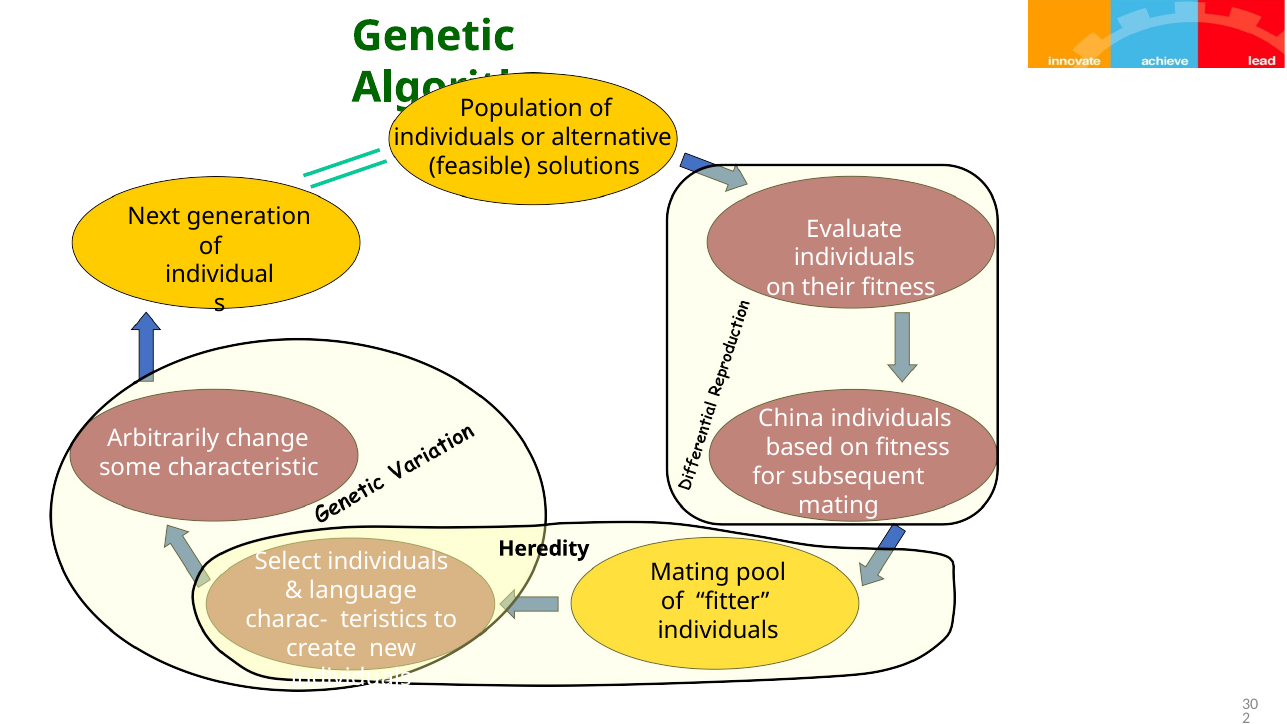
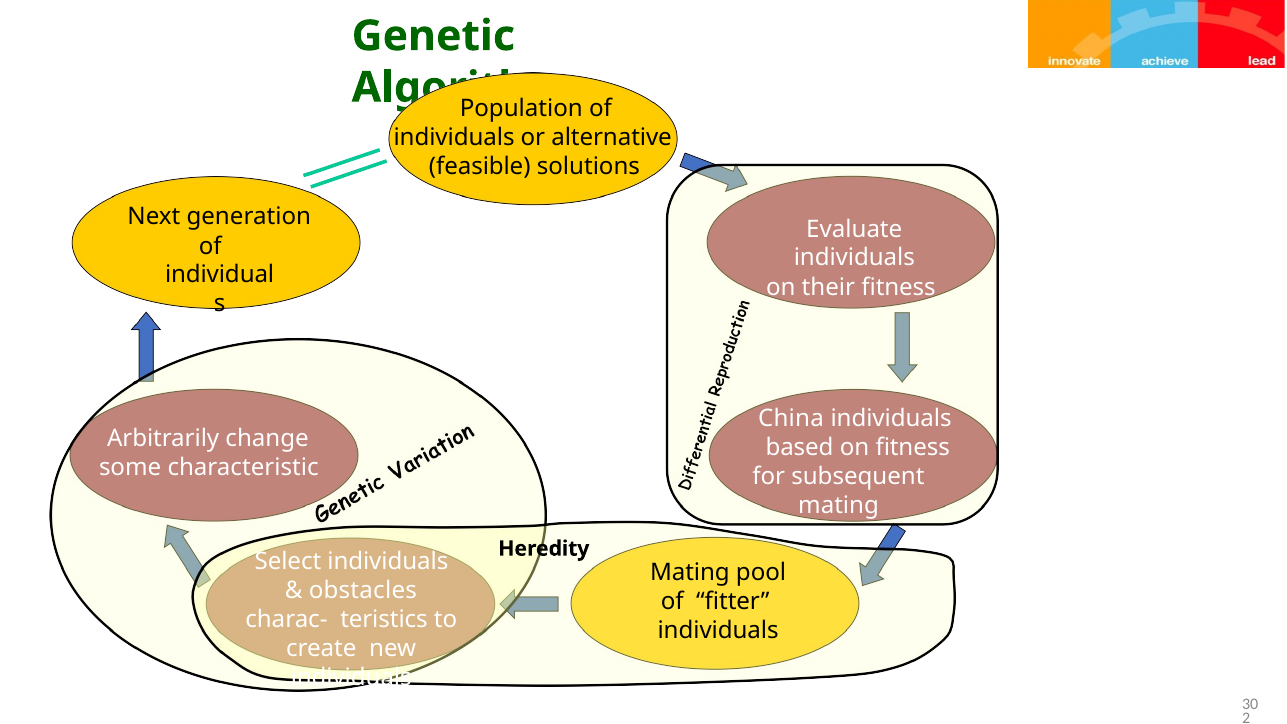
language: language -> obstacles
